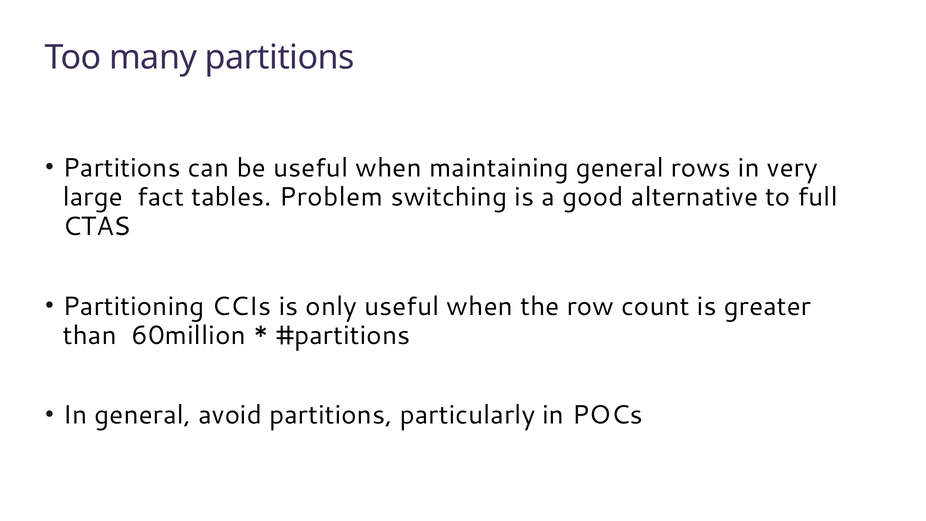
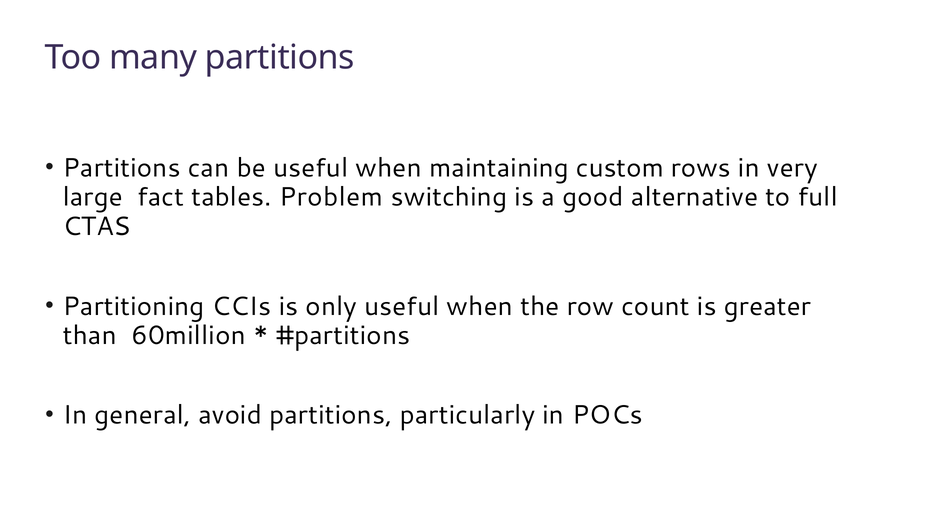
maintaining general: general -> custom
